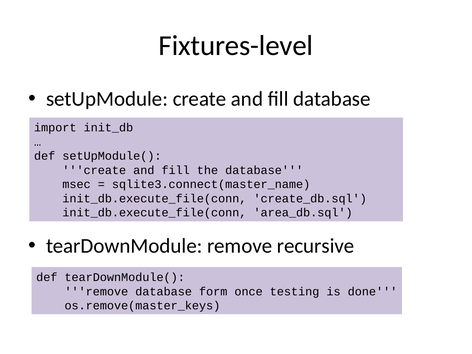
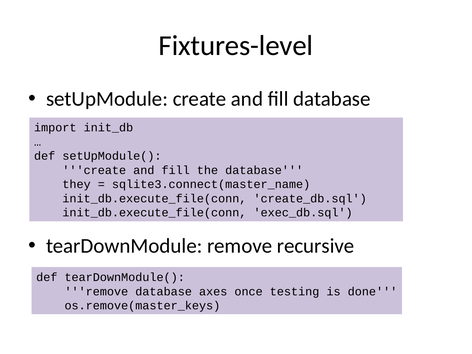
msec: msec -> they
area_db.sql: area_db.sql -> exec_db.sql
form: form -> axes
